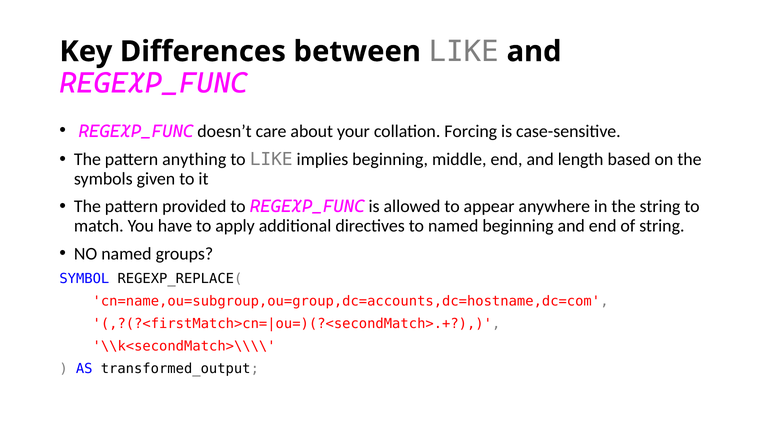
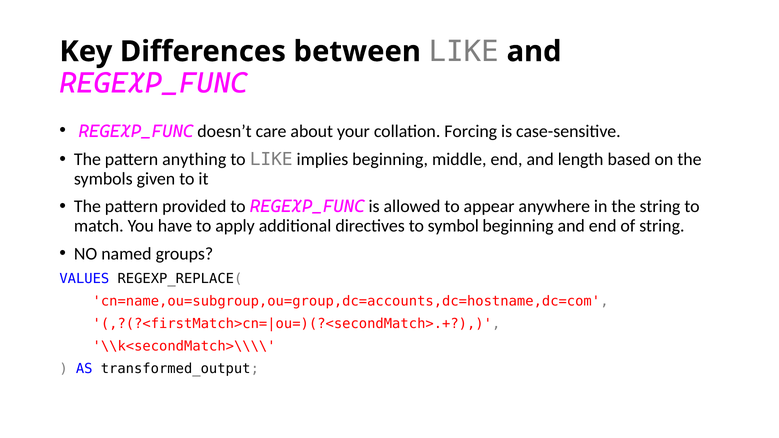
to named: named -> symbol
SYMBOL: SYMBOL -> VALUES
